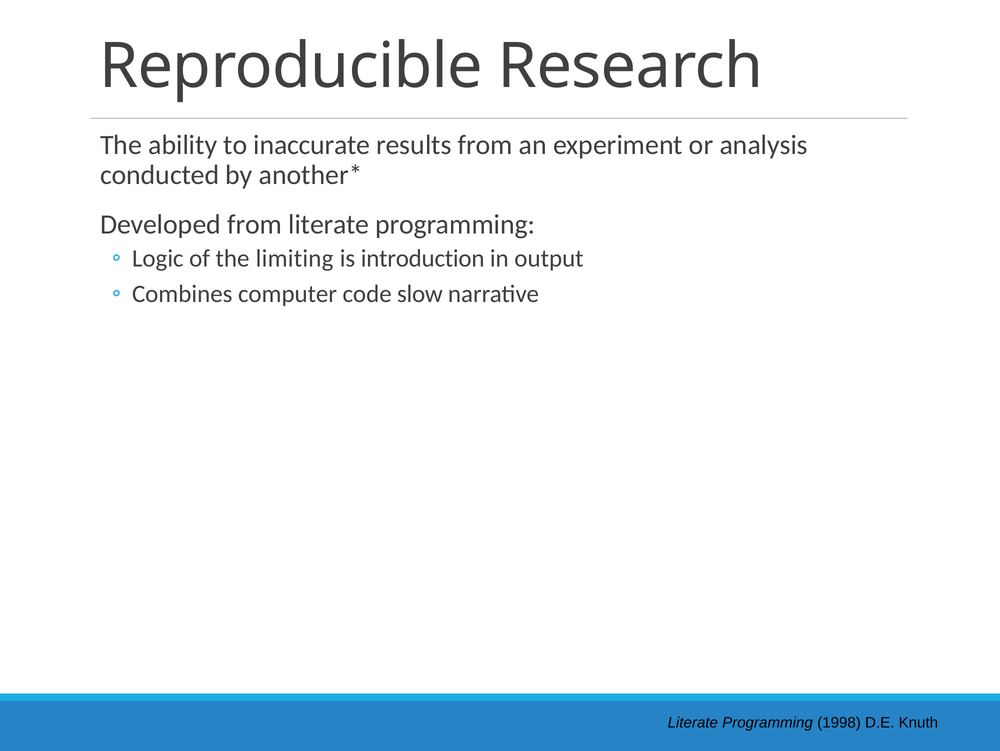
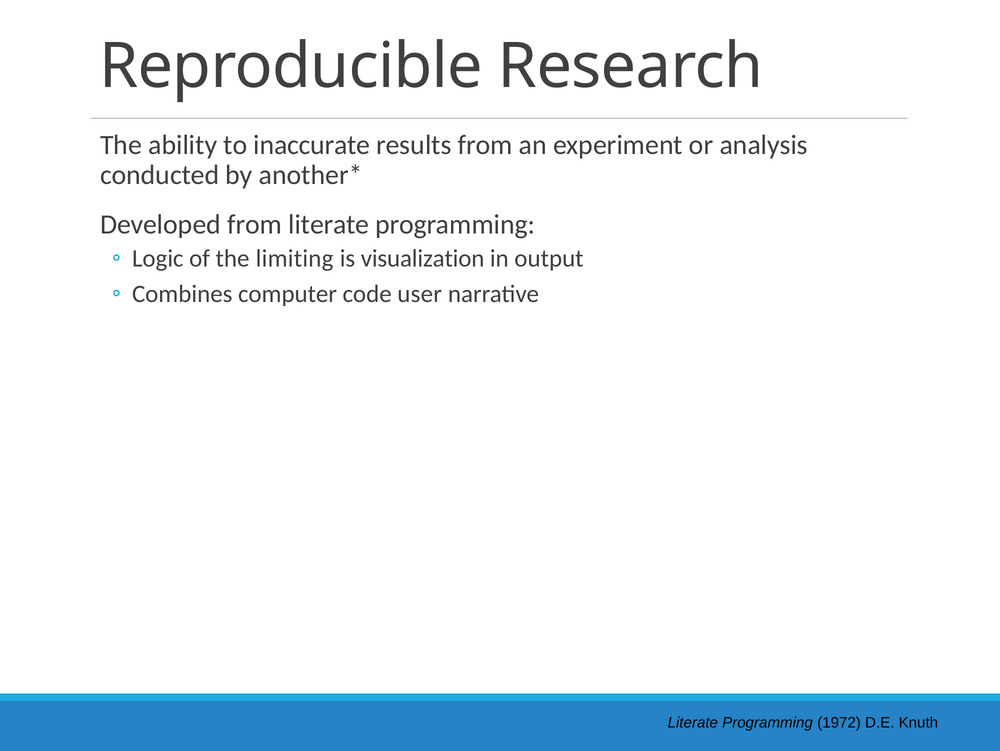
introduction: introduction -> visualization
slow: slow -> user
1998: 1998 -> 1972
